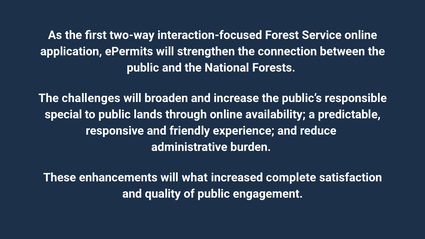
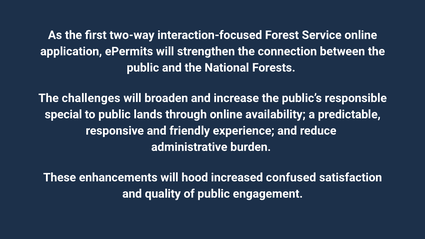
what: what -> hood
complete: complete -> confused
